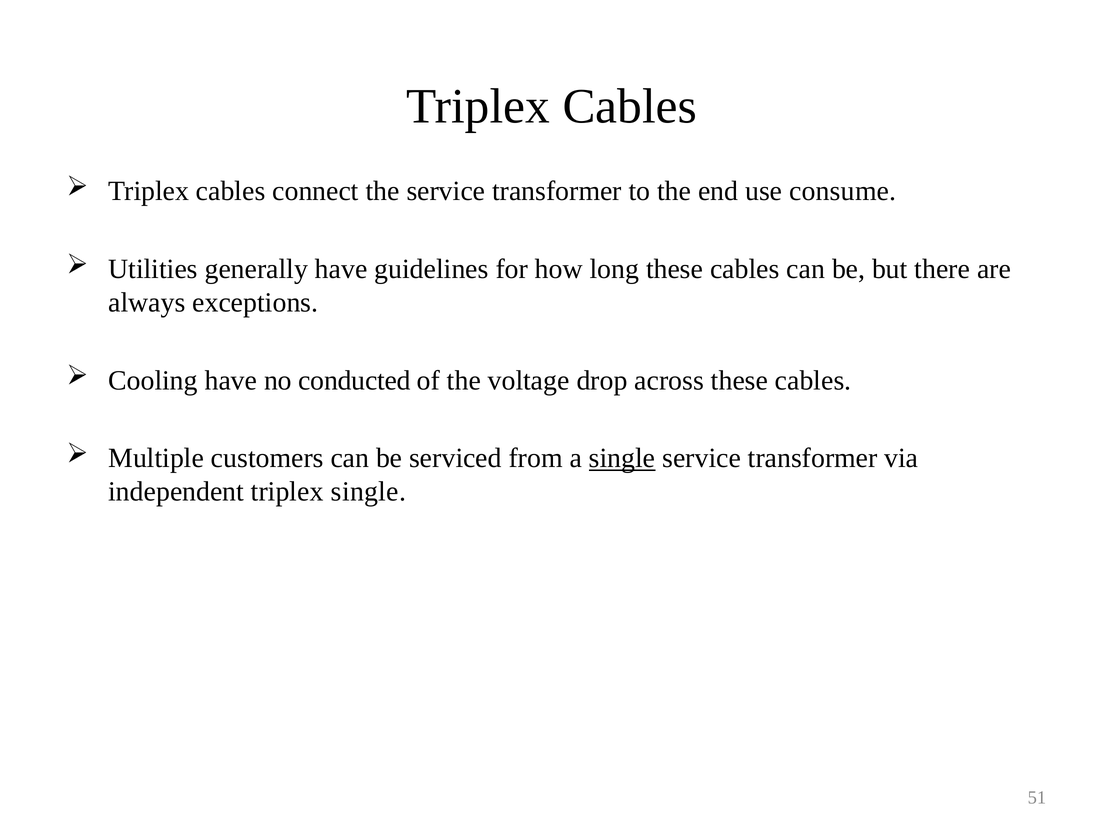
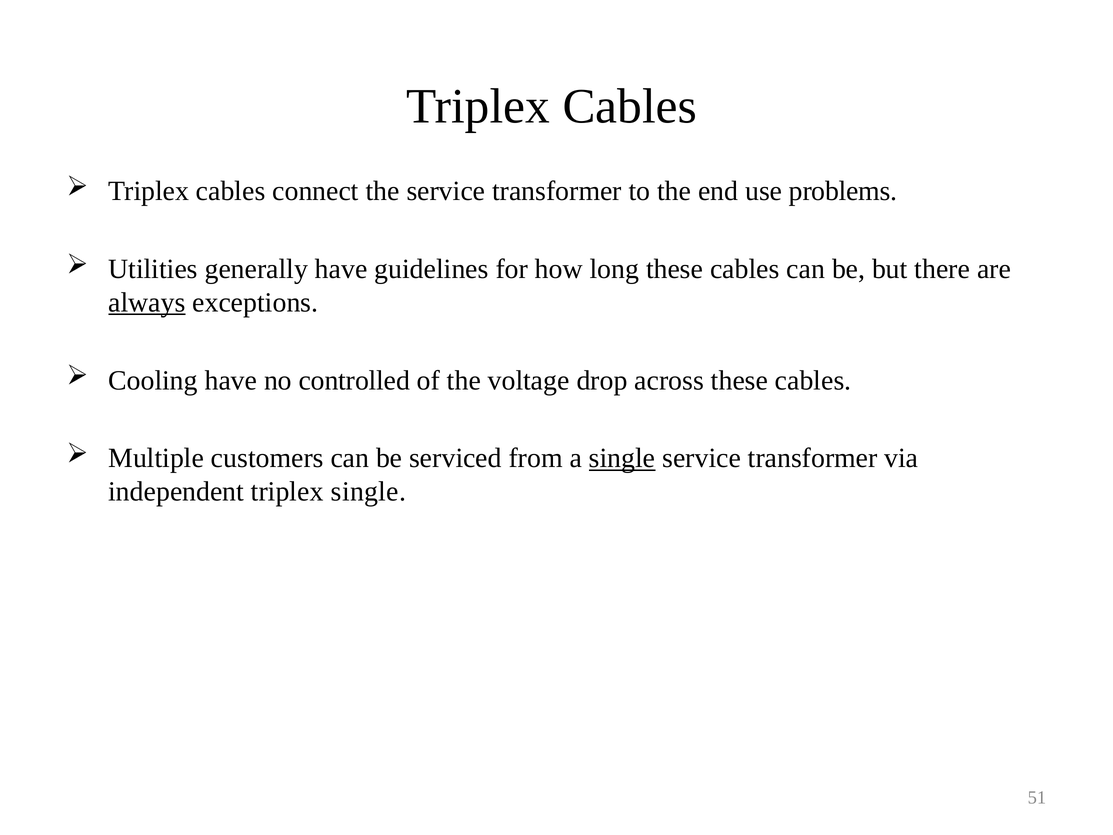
consume: consume -> problems
always underline: none -> present
conducted: conducted -> controlled
